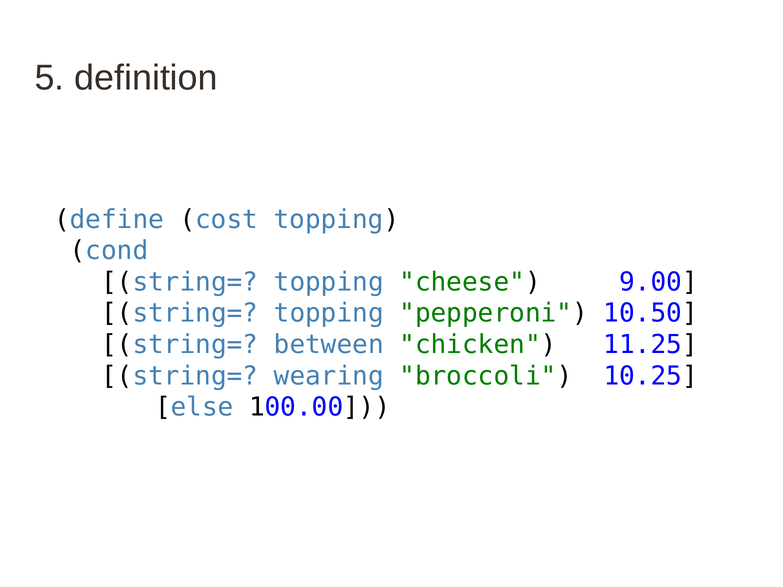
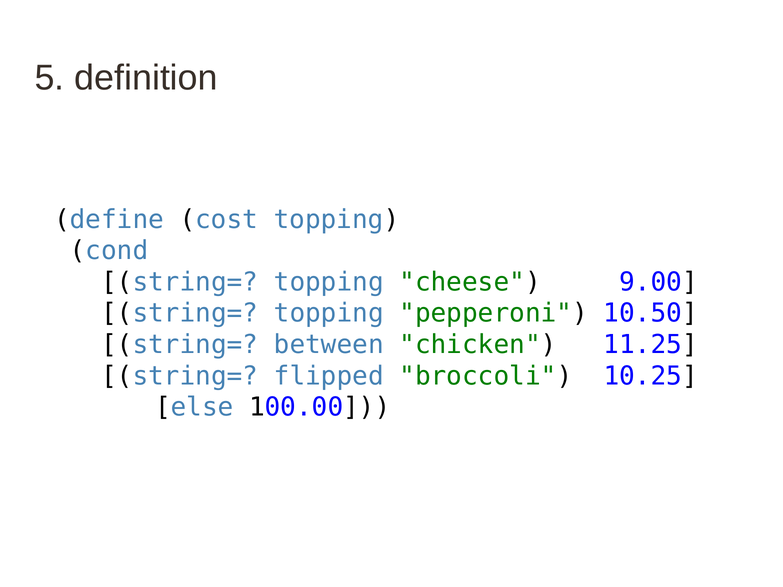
wearing: wearing -> flipped
